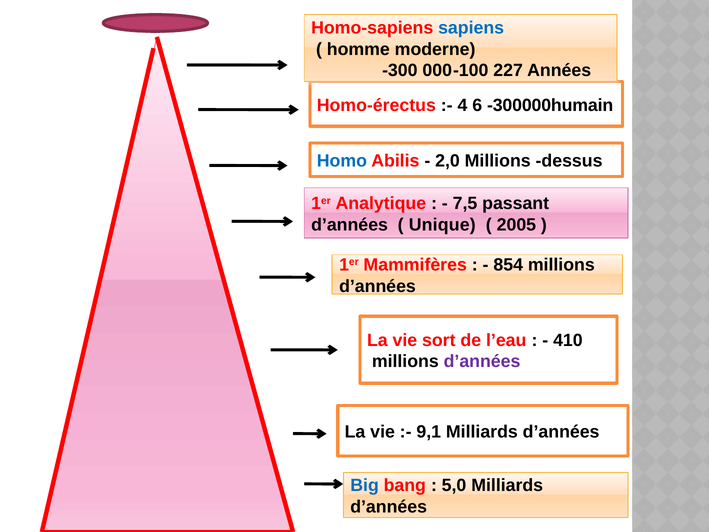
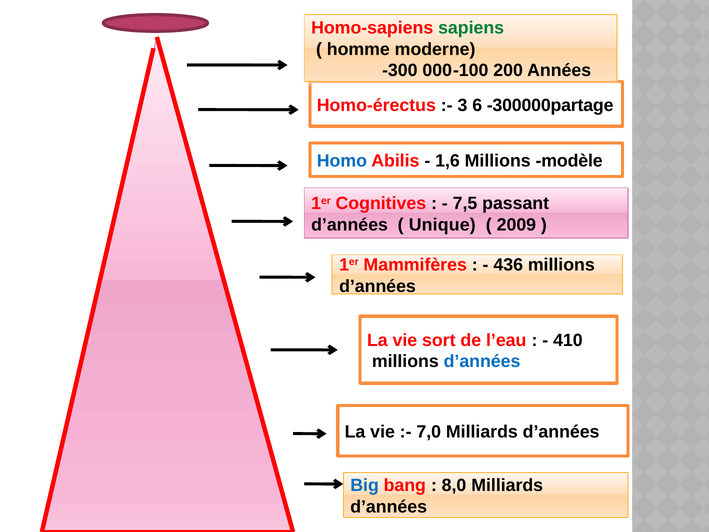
sapiens colour: blue -> green
227: 227 -> 200
4: 4 -> 3
-300000humain: -300000humain -> -300000partage
2,0: 2,0 -> 1,6
dessus: dessus -> modèle
Analytique: Analytique -> Cognitives
2005: 2005 -> 2009
854: 854 -> 436
d’années at (482, 361) colour: purple -> blue
9,1: 9,1 -> 7,0
5,0: 5,0 -> 8,0
